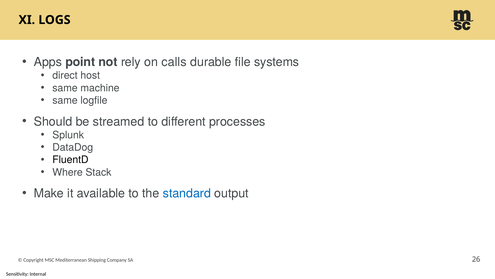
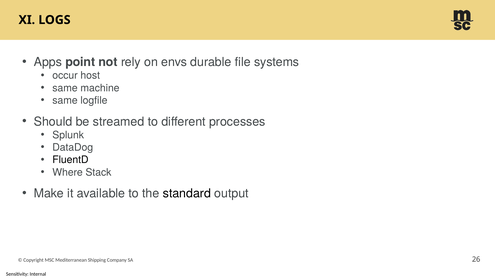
calls: calls -> envs
direct: direct -> occur
standard colour: blue -> black
